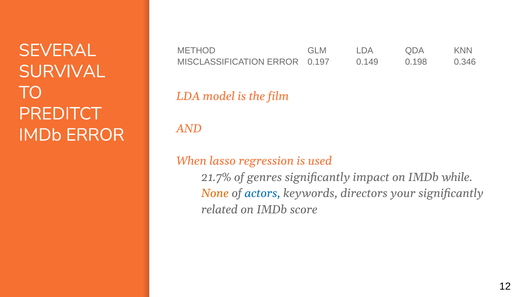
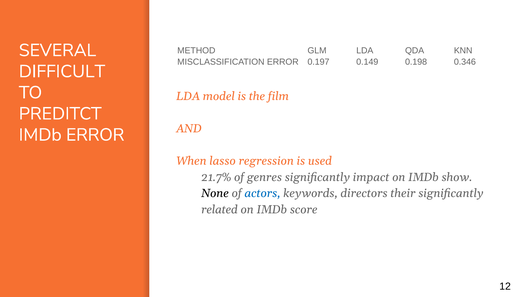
SURVIVAL: SURVIVAL -> DIFFICULT
while: while -> show
None colour: orange -> black
your: your -> their
